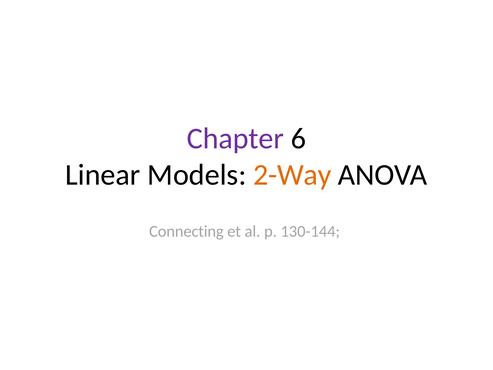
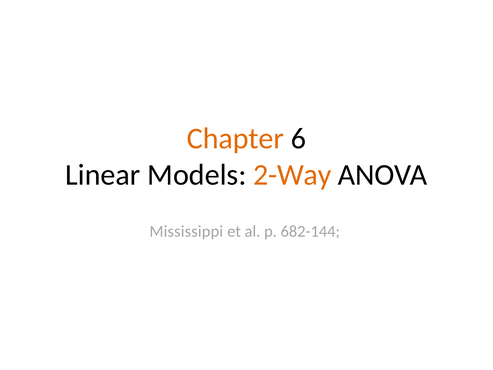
Chapter colour: purple -> orange
Connecting: Connecting -> Mississippi
130-144: 130-144 -> 682-144
